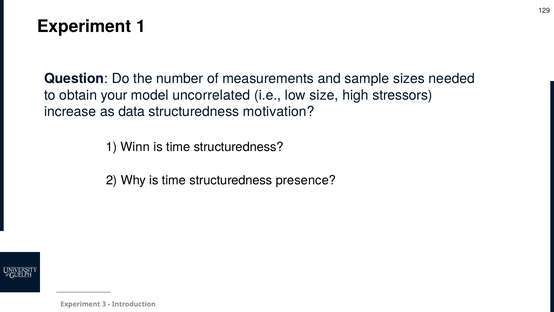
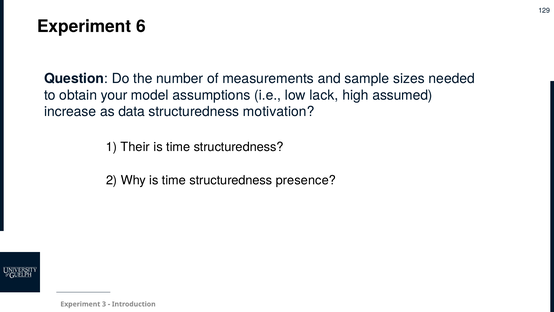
Experiment 1: 1 -> 6
uncorrelated: uncorrelated -> assumptions
size: size -> lack
stressors: stressors -> assumed
Winn: Winn -> Their
